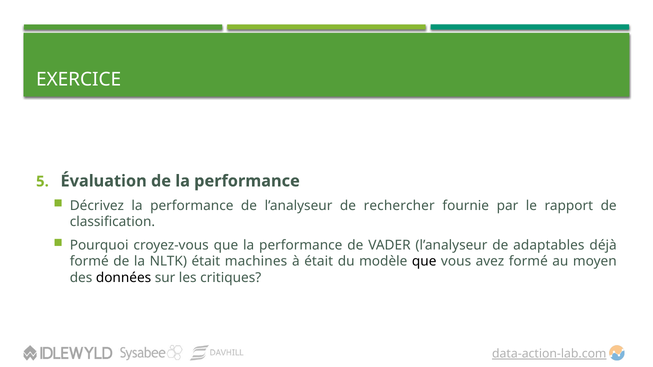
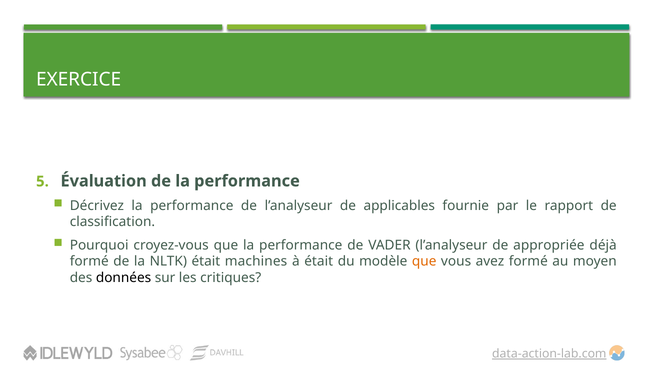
rechercher: rechercher -> applicables
adaptables: adaptables -> appropriée
que at (424, 262) colour: black -> orange
